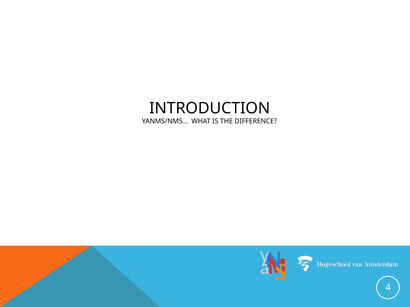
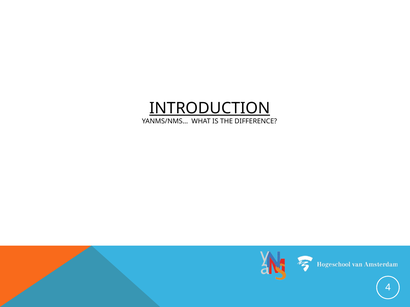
INTRODUCTION underline: none -> present
